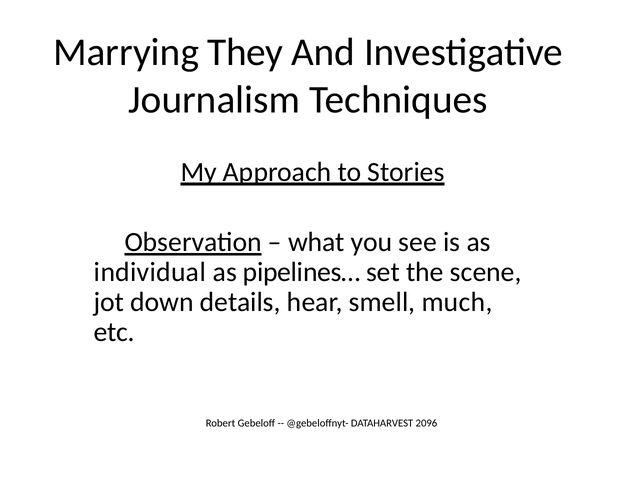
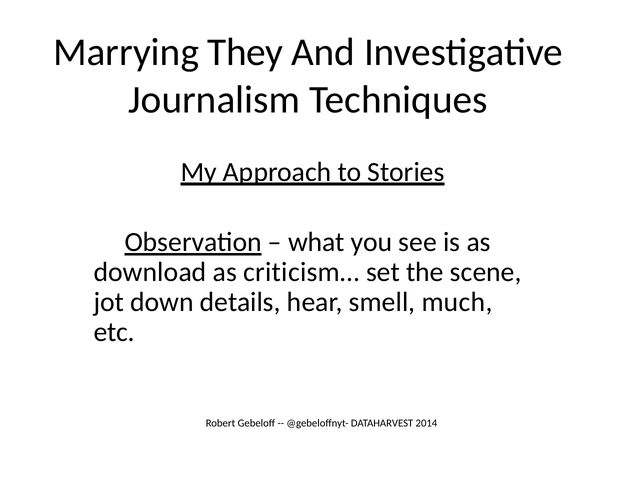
individual: individual -> download
pipelines…: pipelines… -> criticism…
2096: 2096 -> 2014
